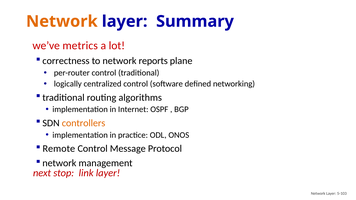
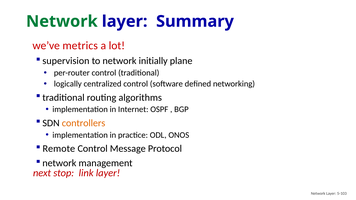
Network at (62, 21) colour: orange -> green
correctness: correctness -> supervision
reports: reports -> initially
